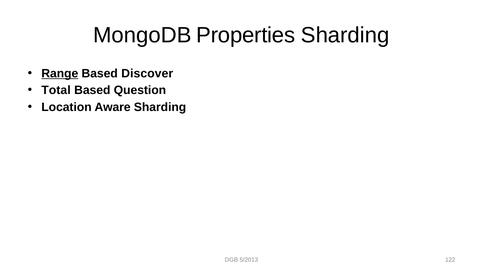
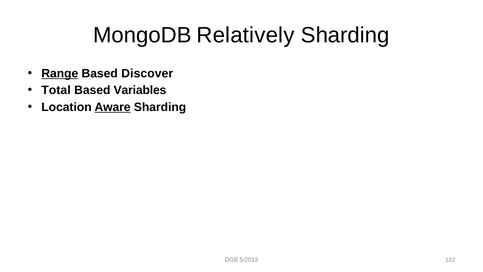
Properties: Properties -> Relatively
Question: Question -> Variables
Aware underline: none -> present
